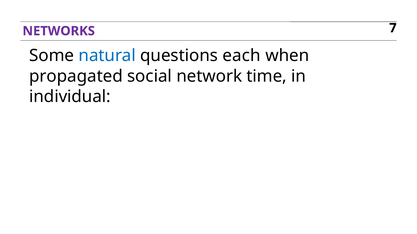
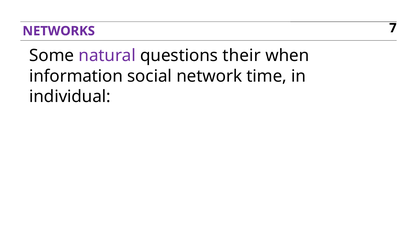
natural colour: blue -> purple
each: each -> their
propagated: propagated -> information
